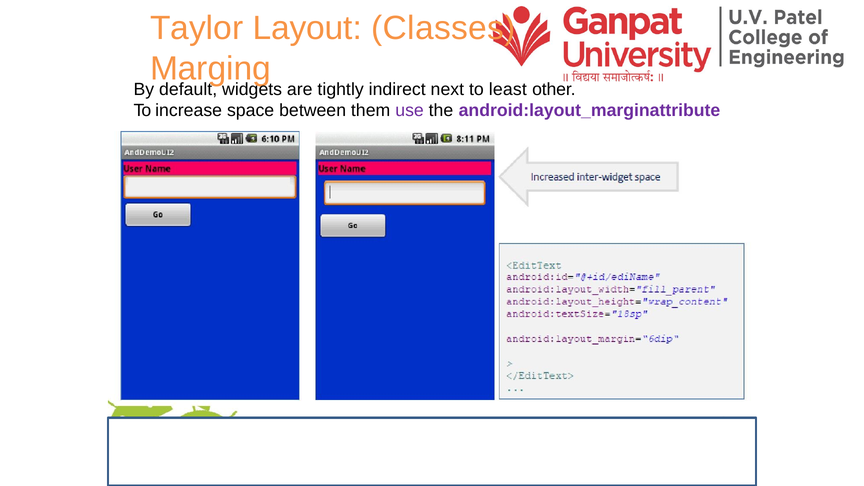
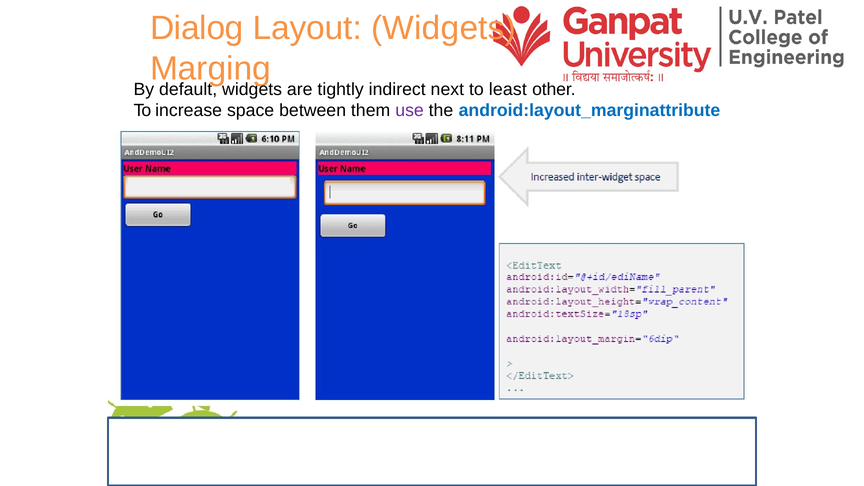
Taylor: Taylor -> Dialog
Layout Classes: Classes -> Widgets
android:layout_marginattribute colour: purple -> blue
